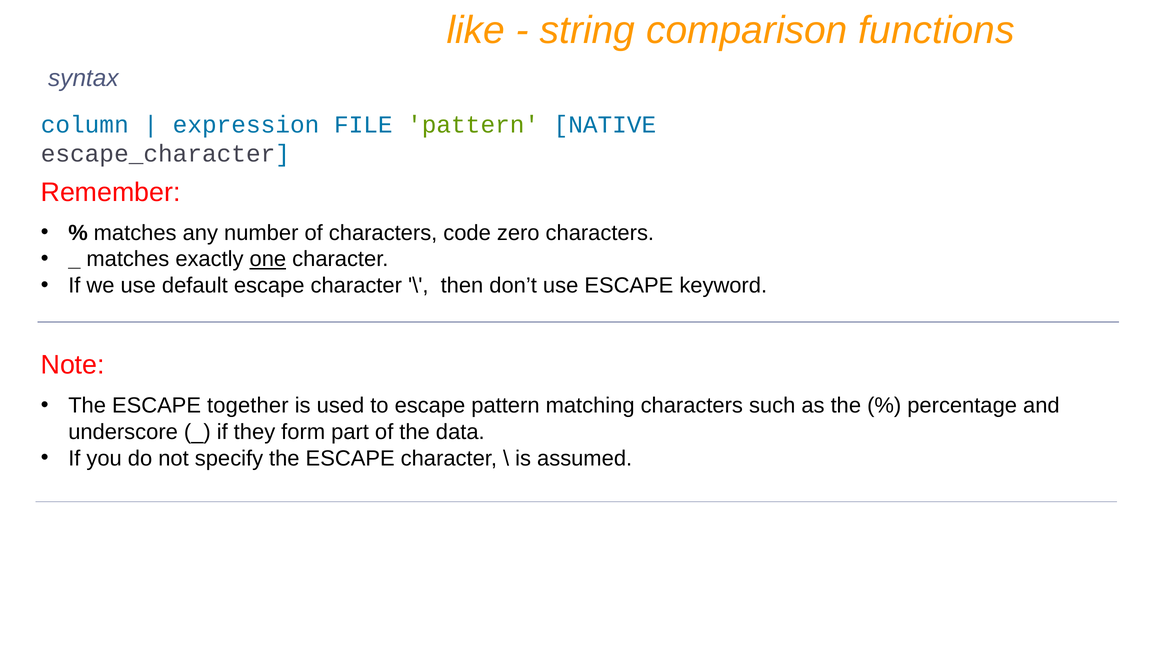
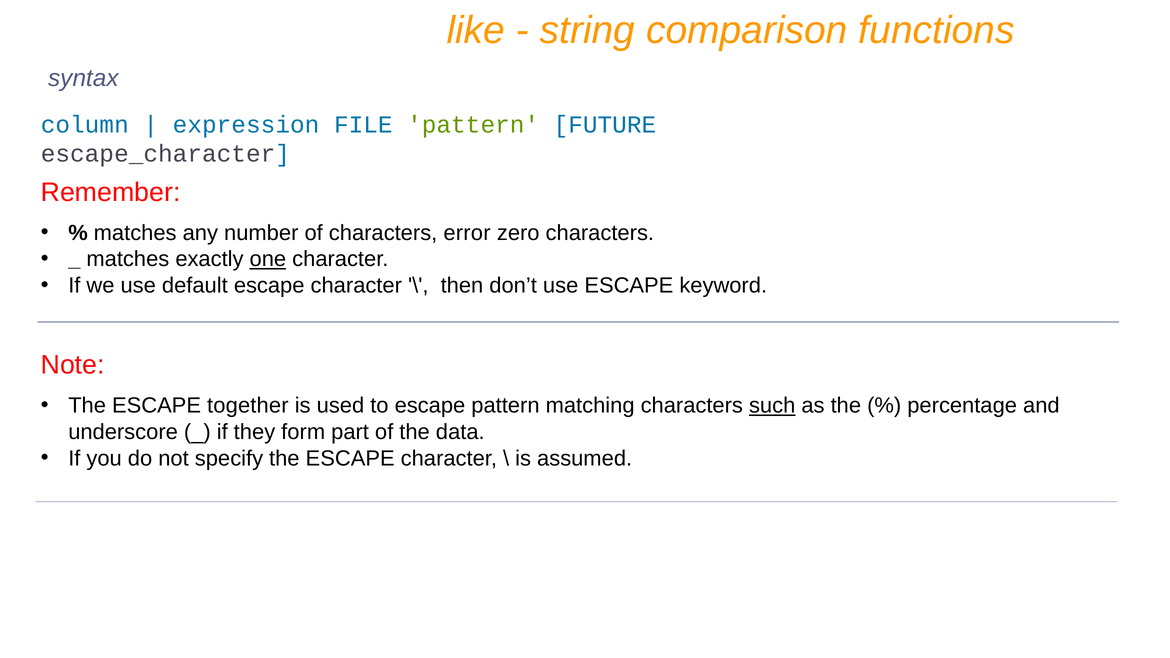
NATIVE: NATIVE -> FUTURE
code: code -> error
such underline: none -> present
